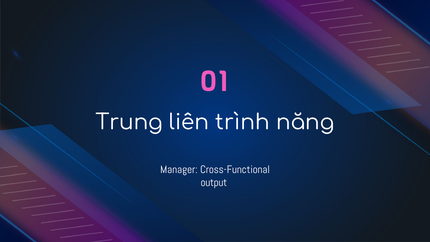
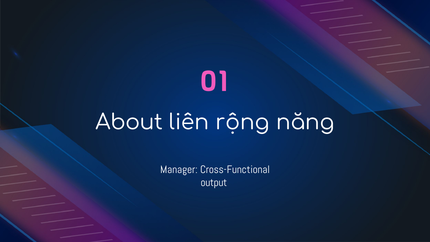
Trung: Trung -> About
trình: trình -> rộng
